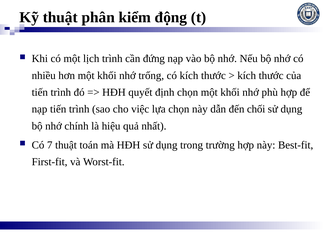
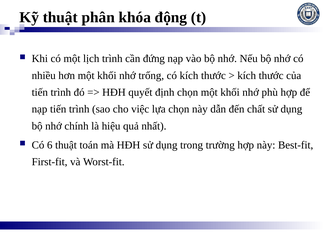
kiểm: kiểm -> khóa
chối: chối -> chất
7: 7 -> 6
